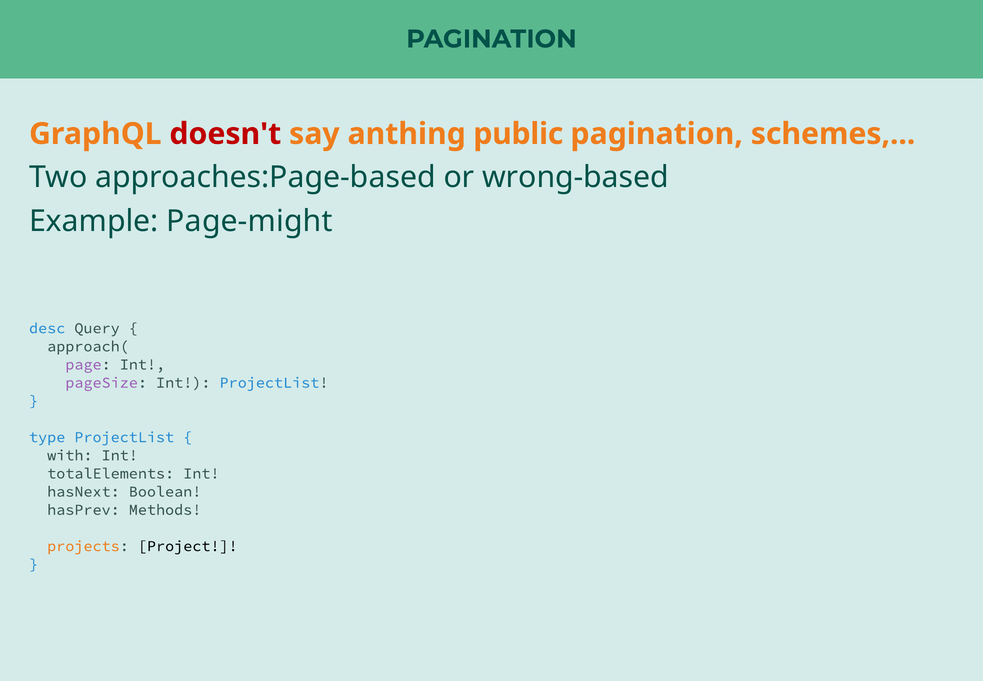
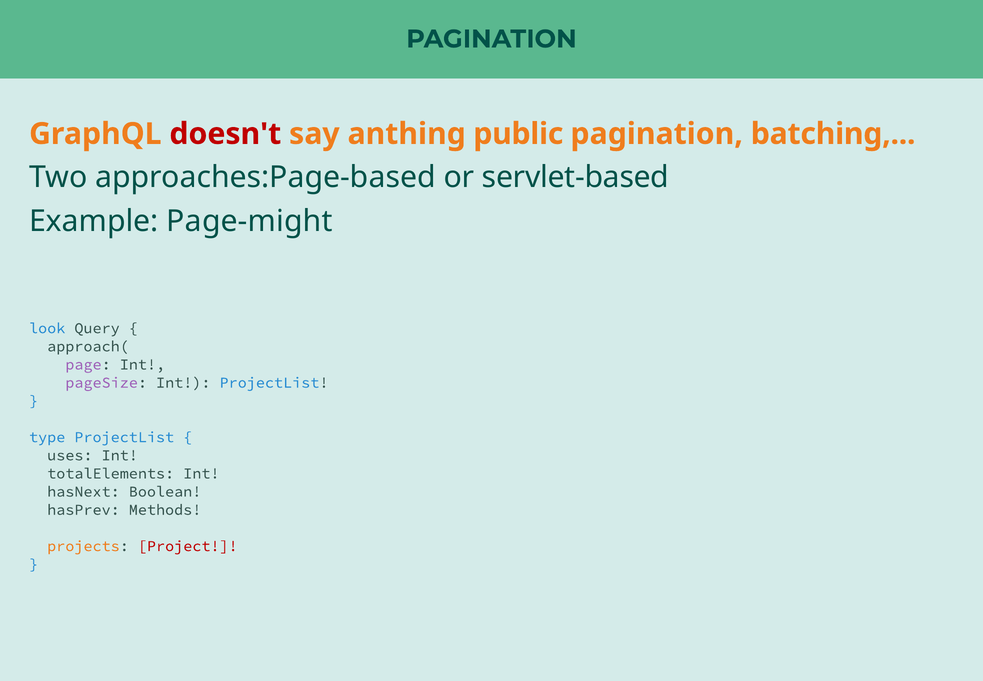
schemes: schemes -> batching
wrong-based: wrong-based -> servlet-based
desc: desc -> look
with: with -> uses
Project colour: black -> red
